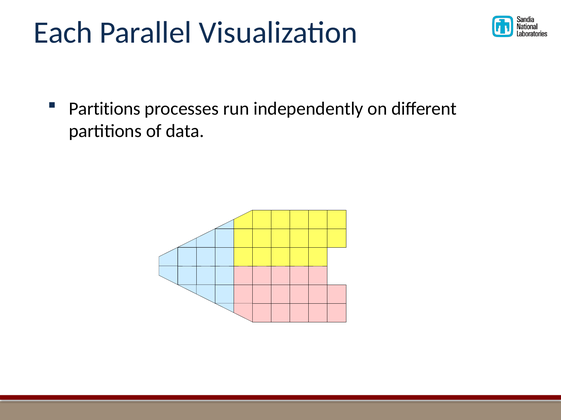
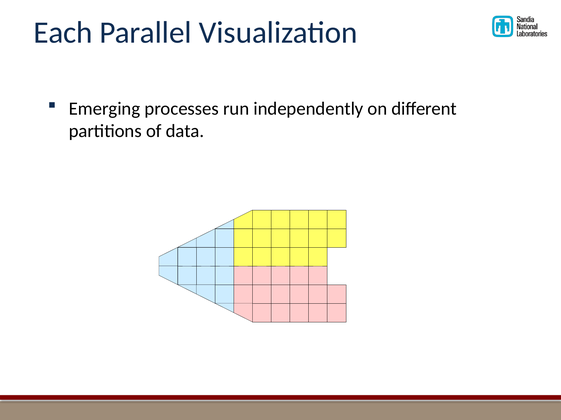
Partitions at (105, 109): Partitions -> Emerging
